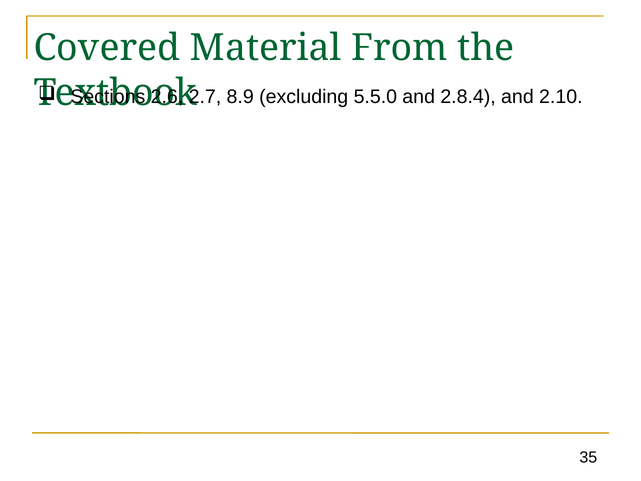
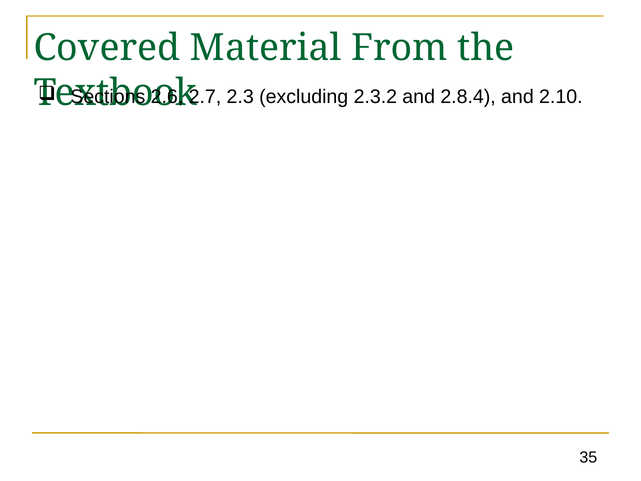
8.9: 8.9 -> 2.3
5.5.0: 5.5.0 -> 2.3.2
